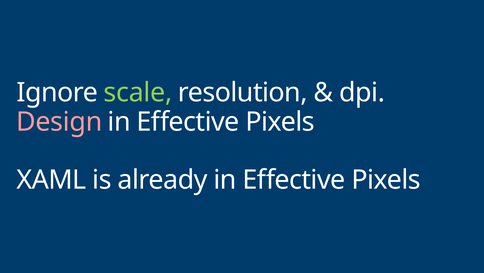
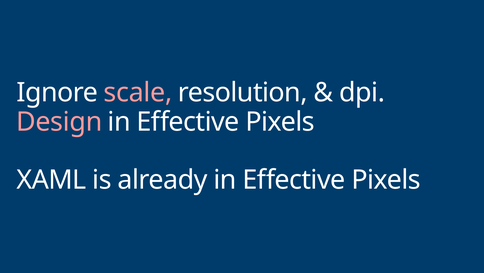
scale colour: light green -> pink
